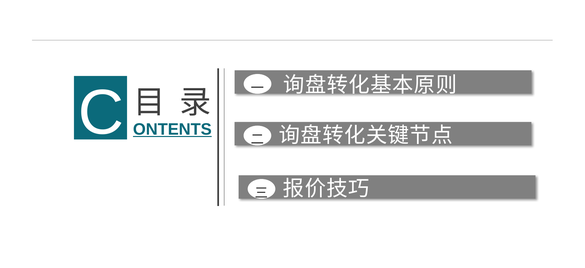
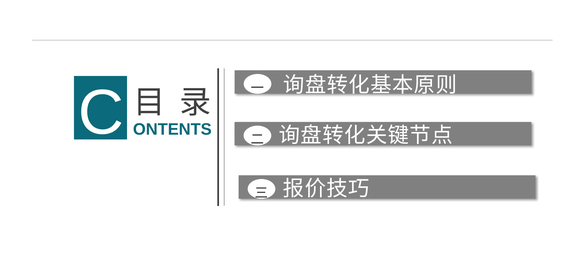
ONTENTS underline: present -> none
